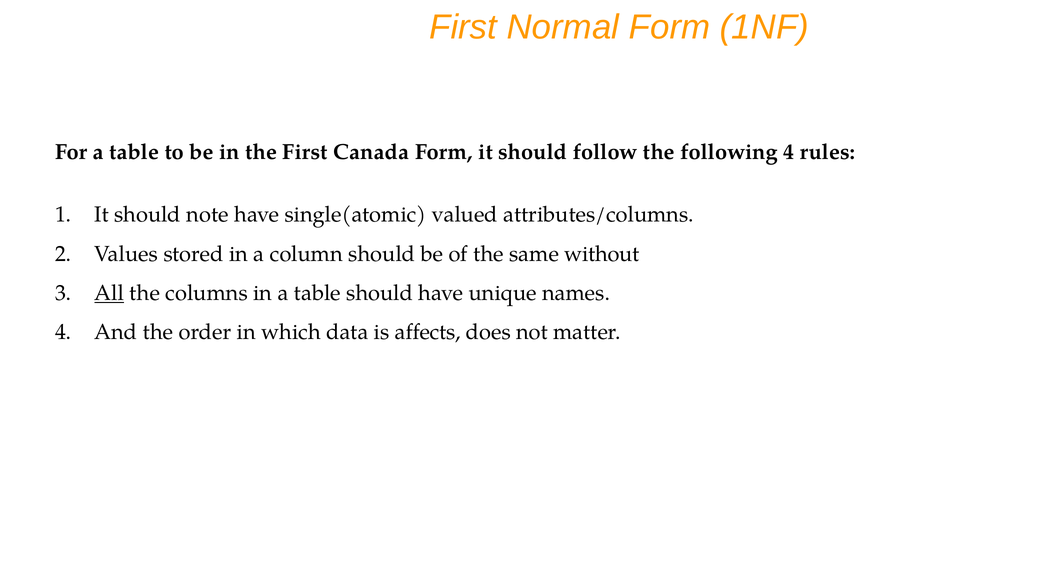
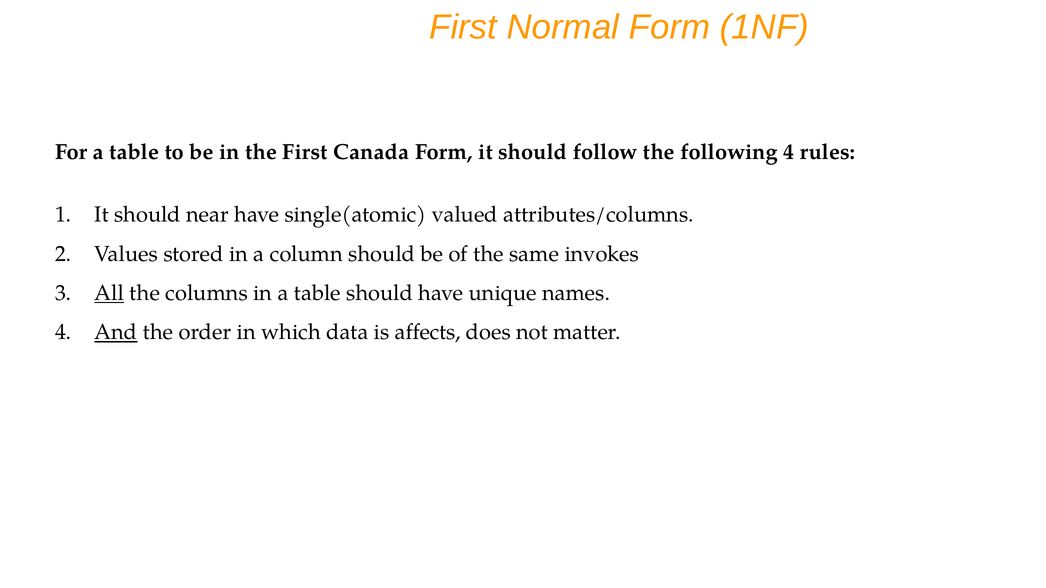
note: note -> near
without: without -> invokes
And underline: none -> present
